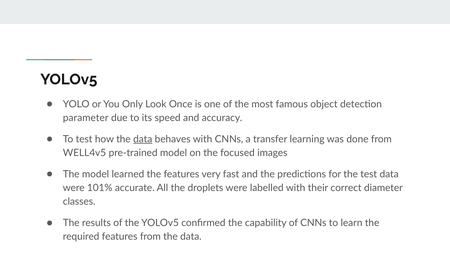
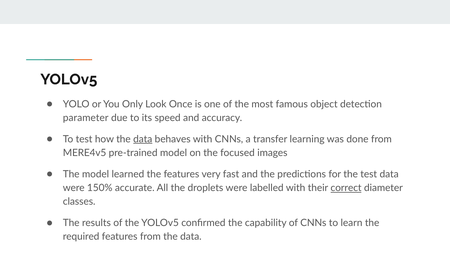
WELL4v5: WELL4v5 -> MERE4v5
101%: 101% -> 150%
correct underline: none -> present
